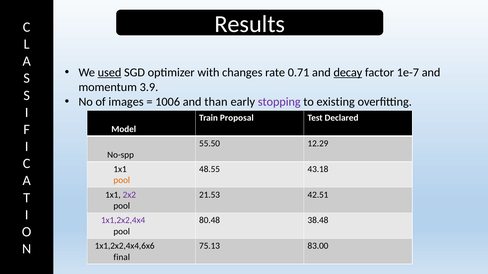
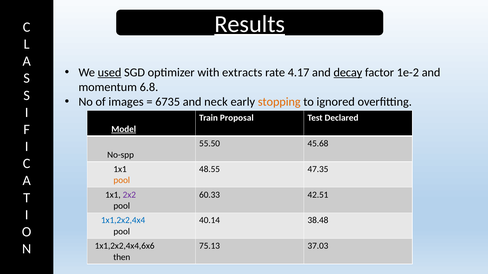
Results underline: none -> present
changes: changes -> extracts
0.71: 0.71 -> 4.17
1e-7: 1e-7 -> 1e-2
3.9: 3.9 -> 6.8
1006: 1006 -> 6735
than: than -> neck
stopping colour: purple -> orange
existing: existing -> ignored
Model underline: none -> present
12.29: 12.29 -> 45.68
43.18: 43.18 -> 47.35
21.53: 21.53 -> 60.33
1x1,2x2,4x4 colour: purple -> blue
80.48: 80.48 -> 40.14
83.00: 83.00 -> 37.03
final: final -> then
